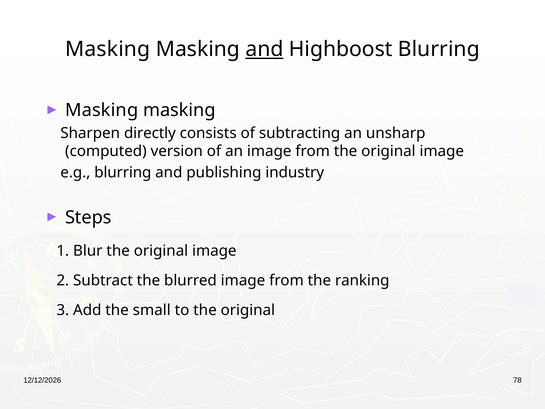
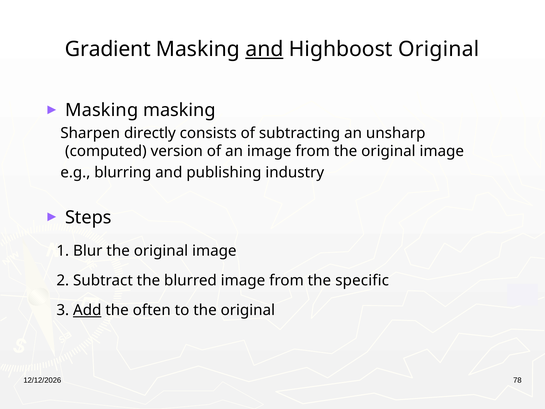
Masking at (108, 49): Masking -> Gradient
Highboost Blurring: Blurring -> Original
ranking: ranking -> specific
Add underline: none -> present
small: small -> often
